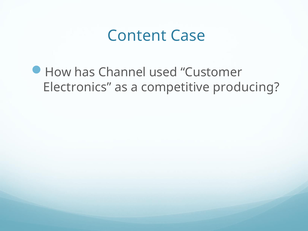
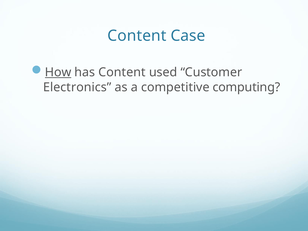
How underline: none -> present
has Channel: Channel -> Content
producing: producing -> computing
